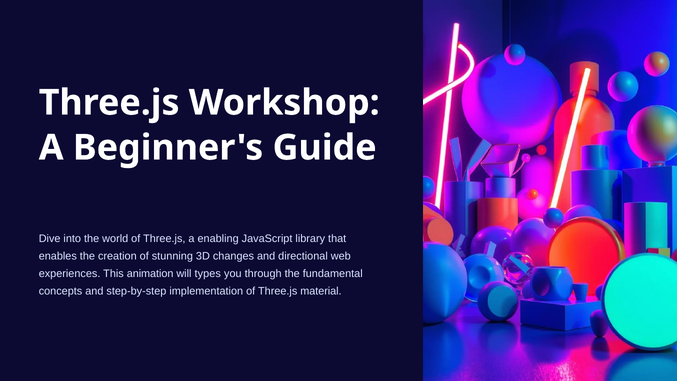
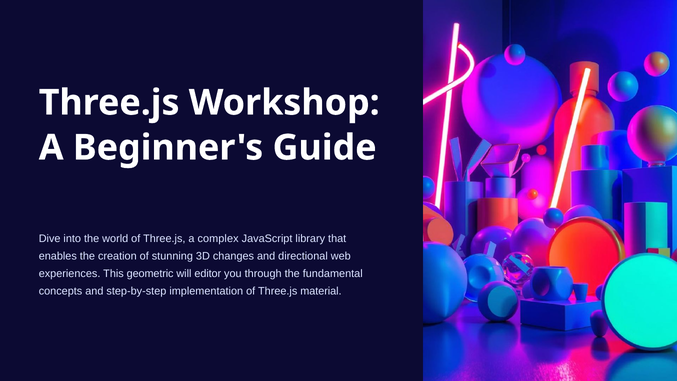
enabling: enabling -> complex
animation: animation -> geometric
types: types -> editor
